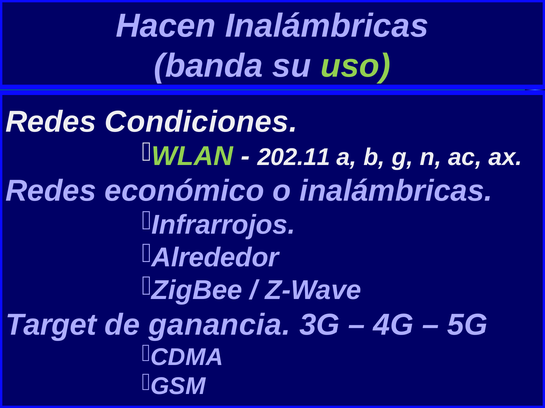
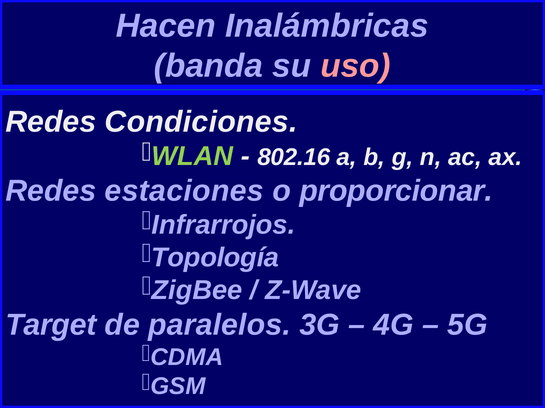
uso colour: light green -> pink
202.11: 202.11 -> 802.16
económico: económico -> estaciones
o inalámbricas: inalámbricas -> proporcionar
Alrededor: Alrededor -> Topología
ganancia: ganancia -> paralelos
